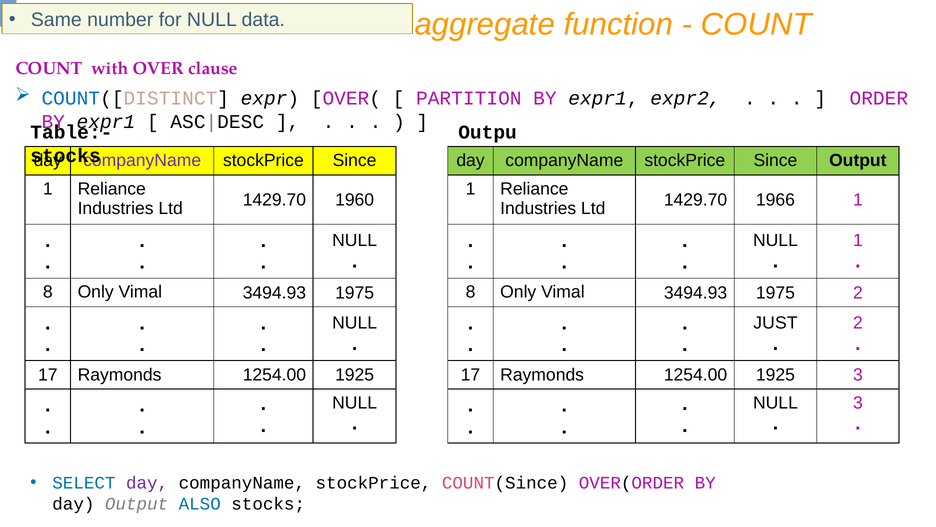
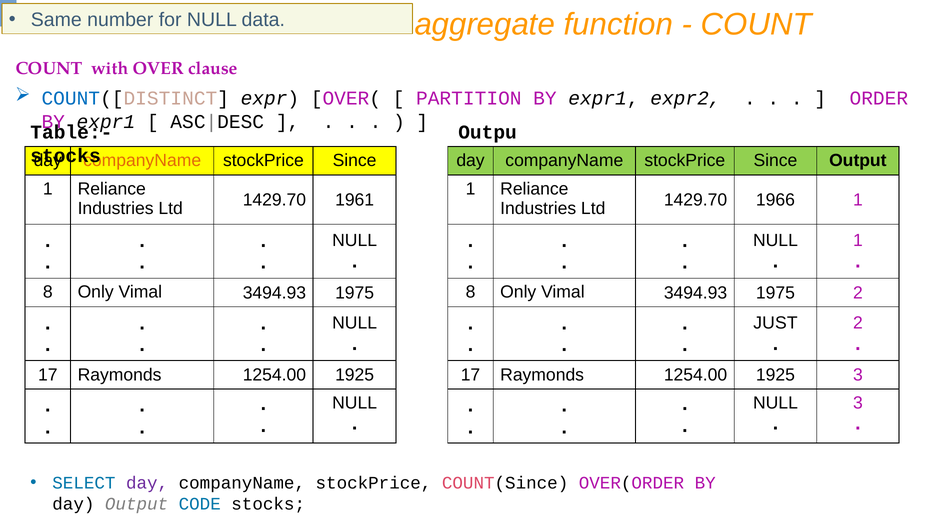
companyName at (142, 160) colour: purple -> orange
1960: 1960 -> 1961
ALSO: ALSO -> CODE
